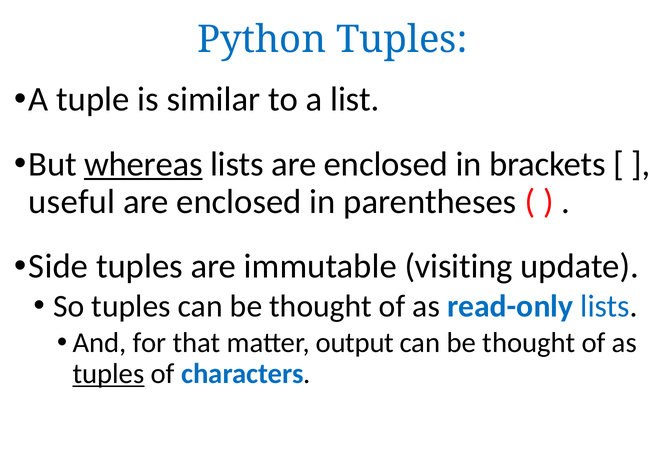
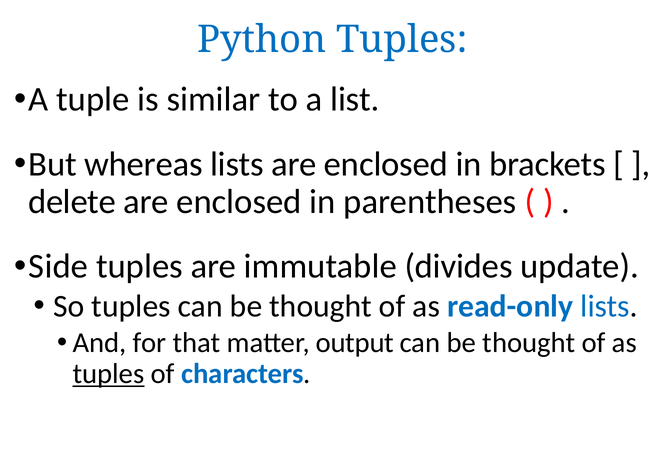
whereas underline: present -> none
useful: useful -> delete
visiting: visiting -> divides
